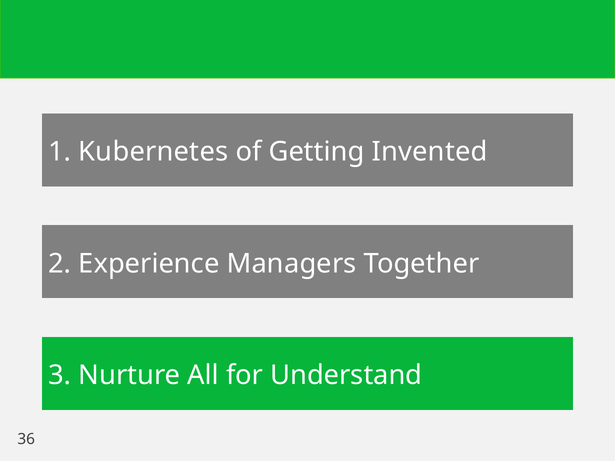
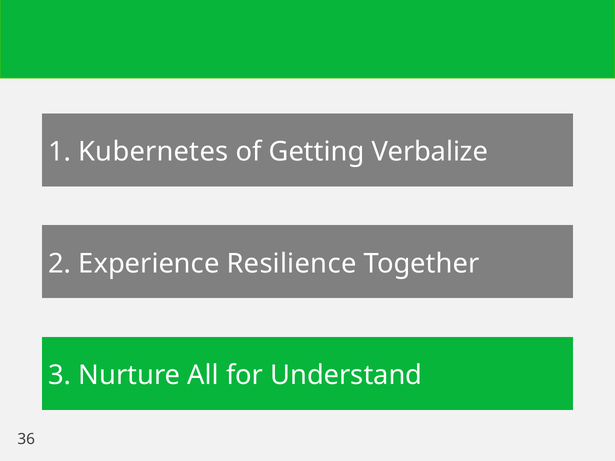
Invented: Invented -> Verbalize
Managers: Managers -> Resilience
